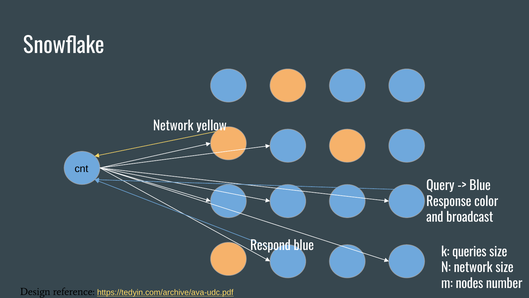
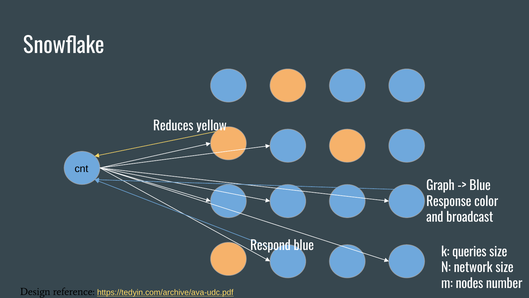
Network at (173, 126): Network -> Reduces
Query: Query -> Graph
